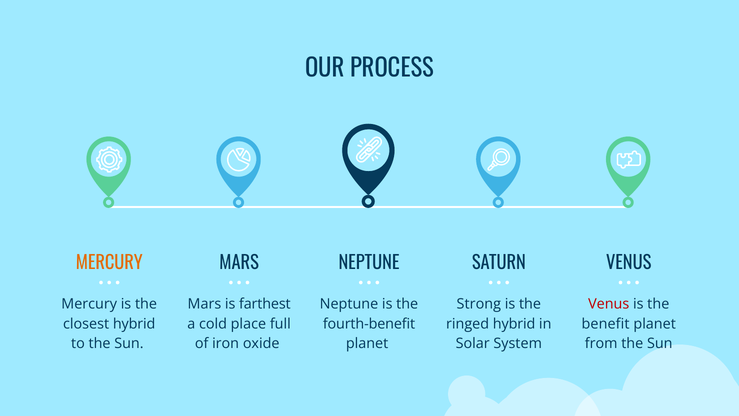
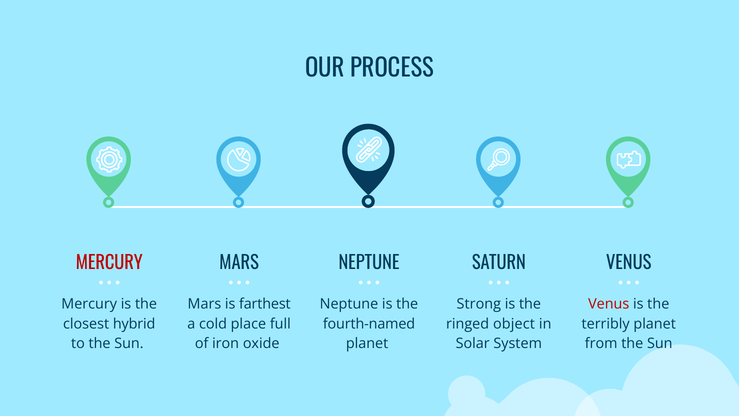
MERCURY at (109, 263) colour: orange -> red
fourth-benefit: fourth-benefit -> fourth-named
ringed hybrid: hybrid -> object
benefit: benefit -> terribly
